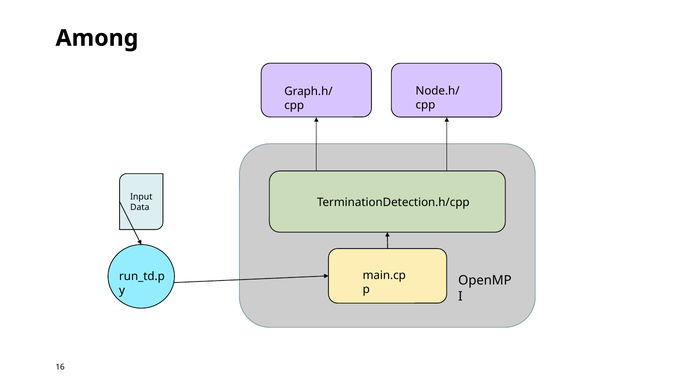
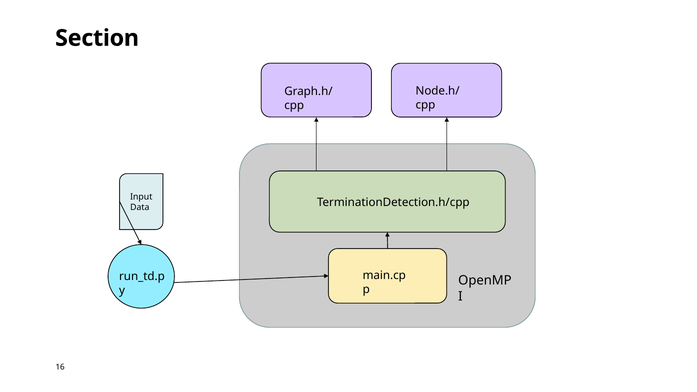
Among: Among -> Section
